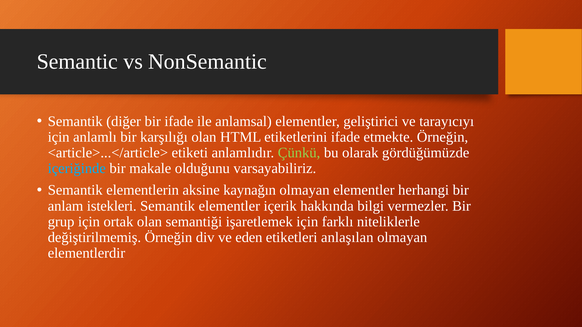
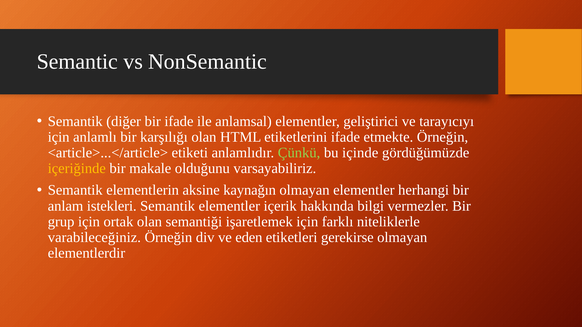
olarak: olarak -> içinde
içeriğinde colour: light blue -> yellow
değiştirilmemiş: değiştirilmemiş -> varabileceğiniz
anlaşılan: anlaşılan -> gerekirse
